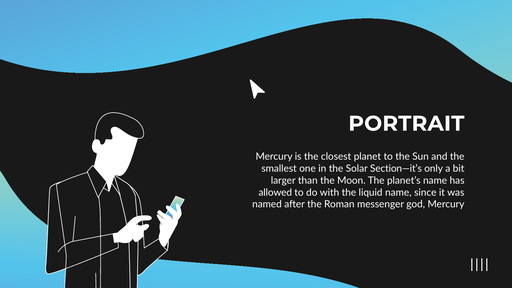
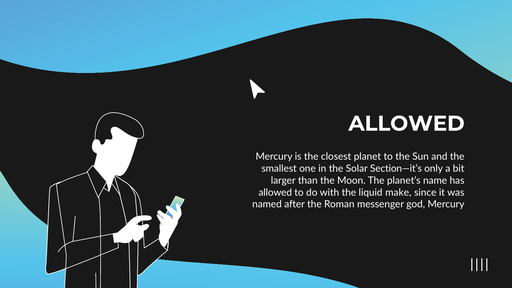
PORTRAIT at (406, 124): PORTRAIT -> ALLOWED
liquid name: name -> make
